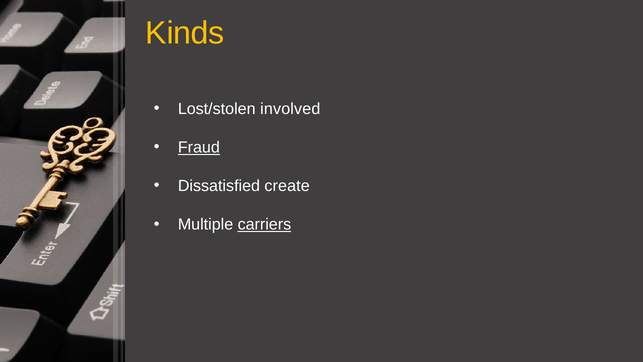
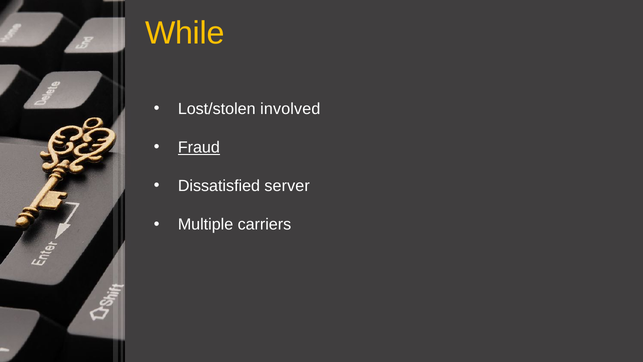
Kinds: Kinds -> While
create: create -> server
carriers underline: present -> none
